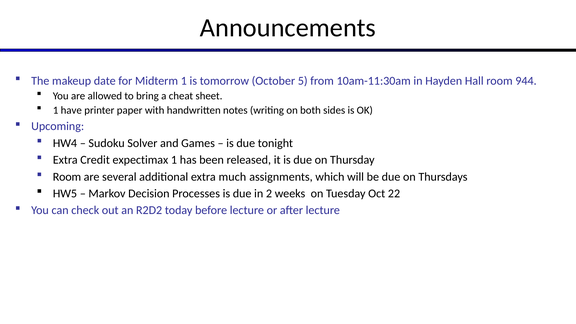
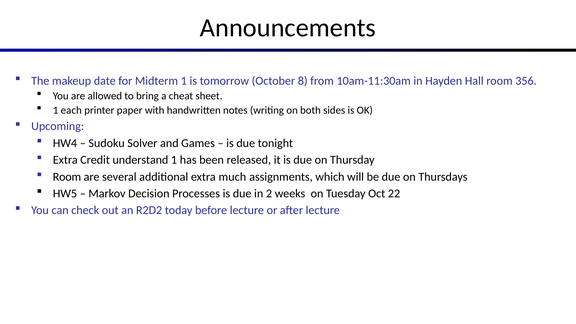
5: 5 -> 8
944: 944 -> 356
have: have -> each
expectimax: expectimax -> understand
